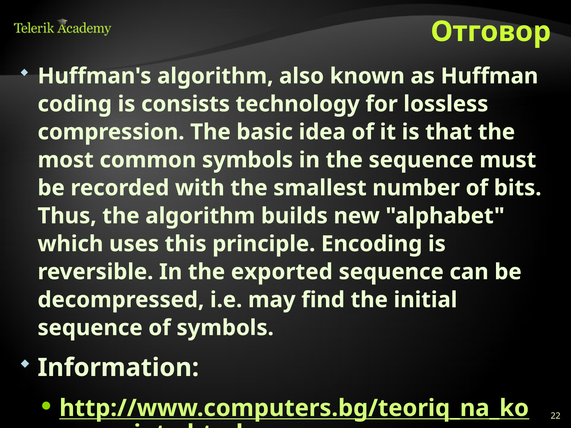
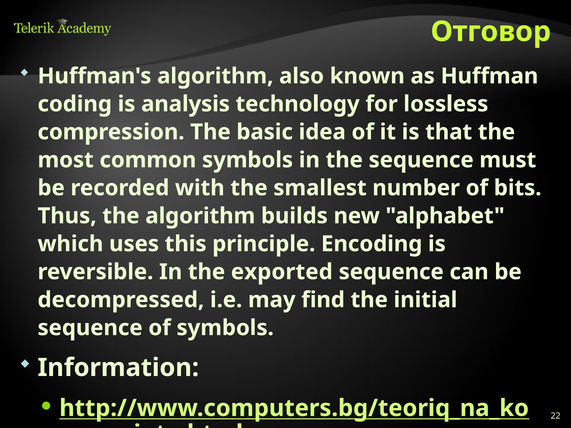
consists: consists -> analysis
